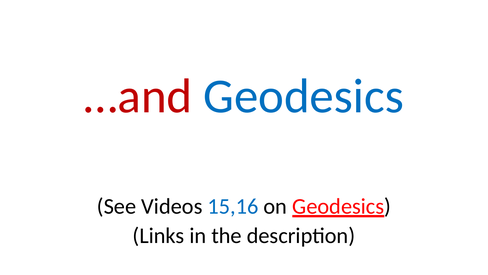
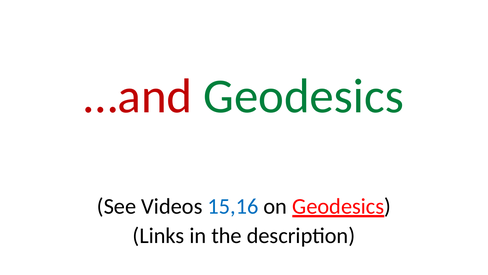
Geodesics at (304, 96) colour: blue -> green
